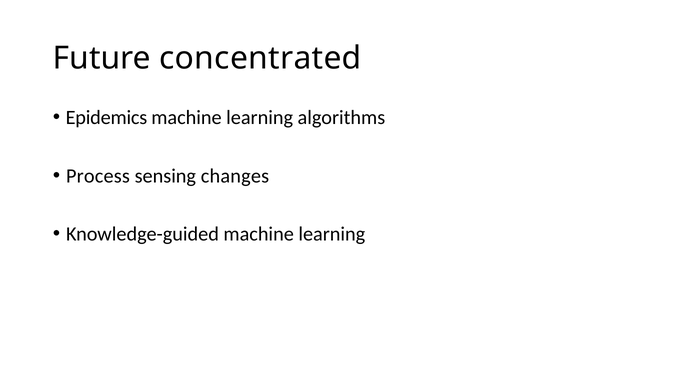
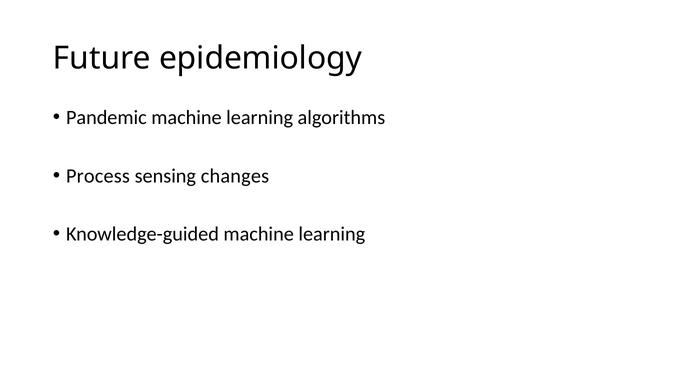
concentrated: concentrated -> epidemiology
Epidemics: Epidemics -> Pandemic
